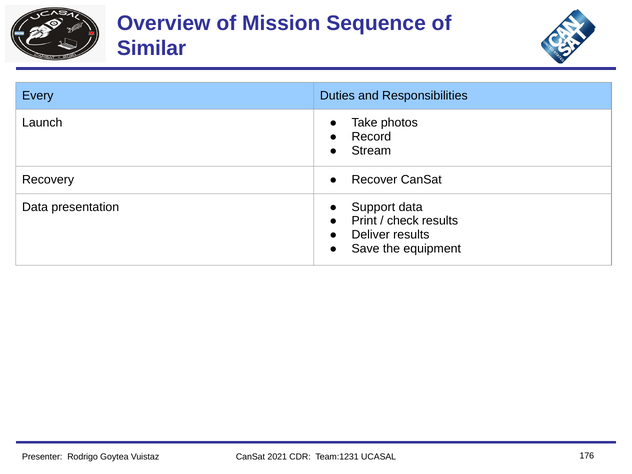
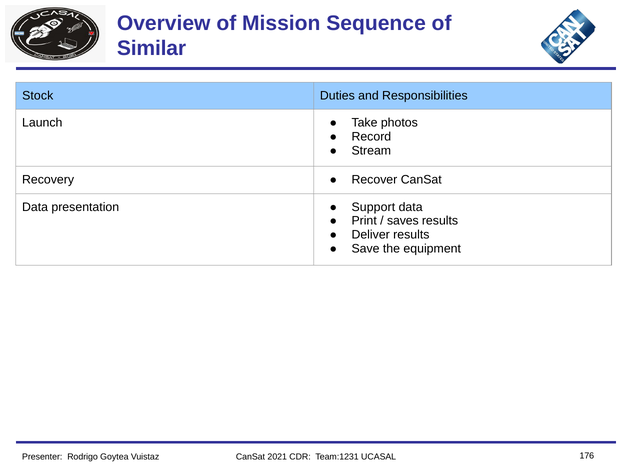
Every: Every -> Stock
check: check -> saves
